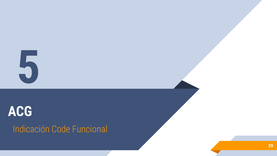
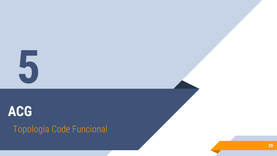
Indicación: Indicación -> Topología
